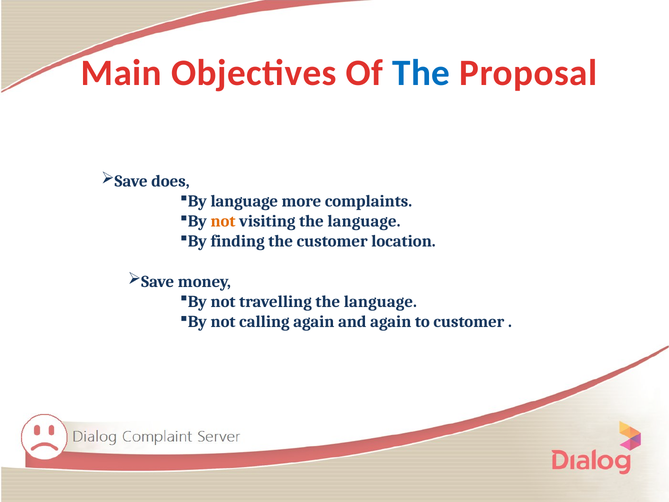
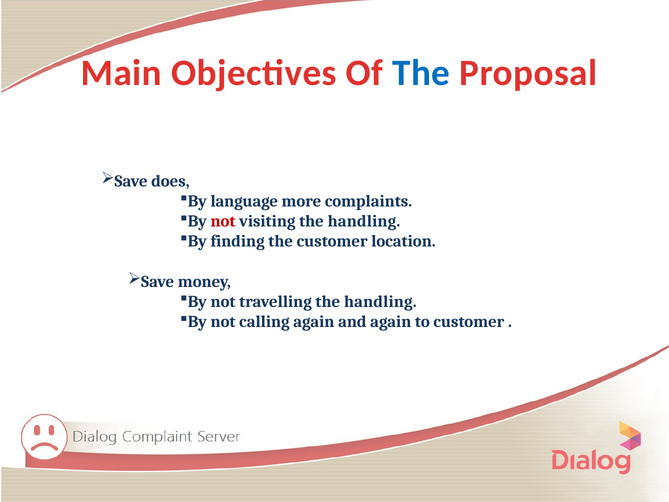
not at (223, 221) colour: orange -> red
visiting the language: language -> handling
travelling the language: language -> handling
